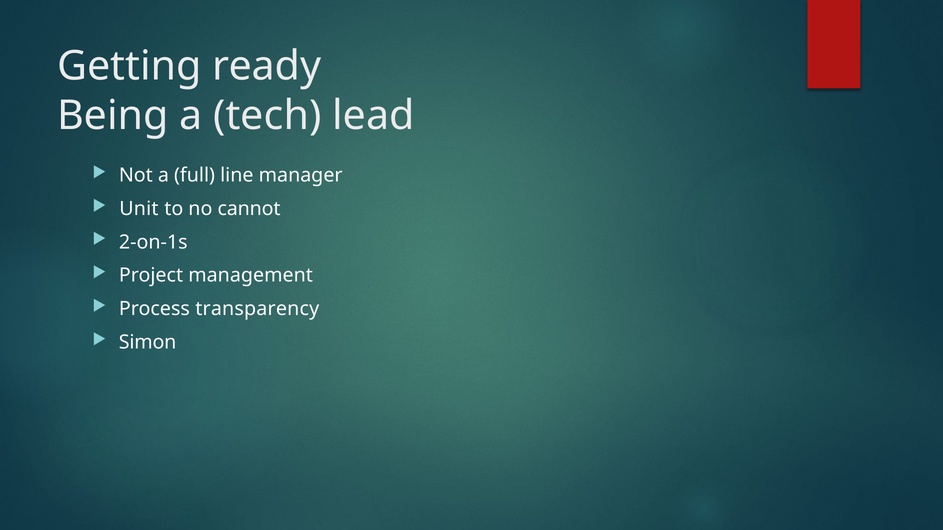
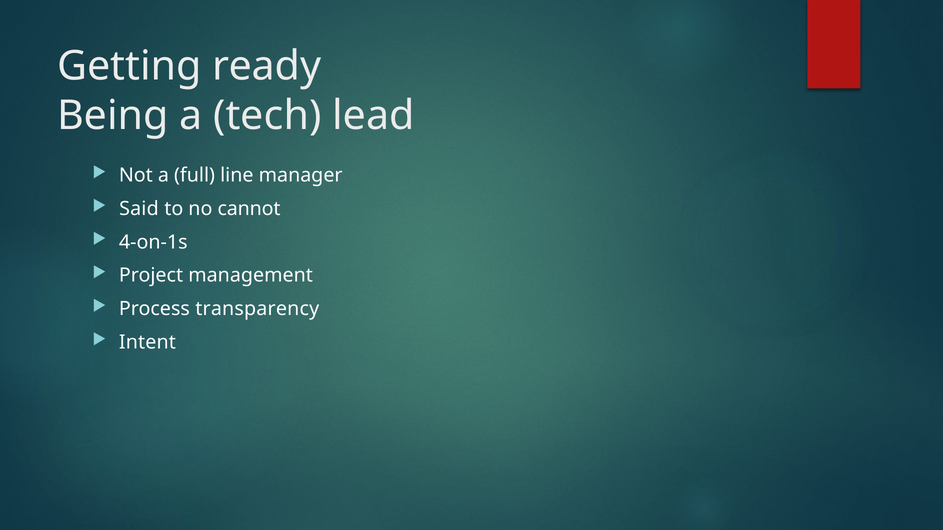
Unit: Unit -> Said
2-on-1s: 2-on-1s -> 4-on-1s
Simon: Simon -> Intent
